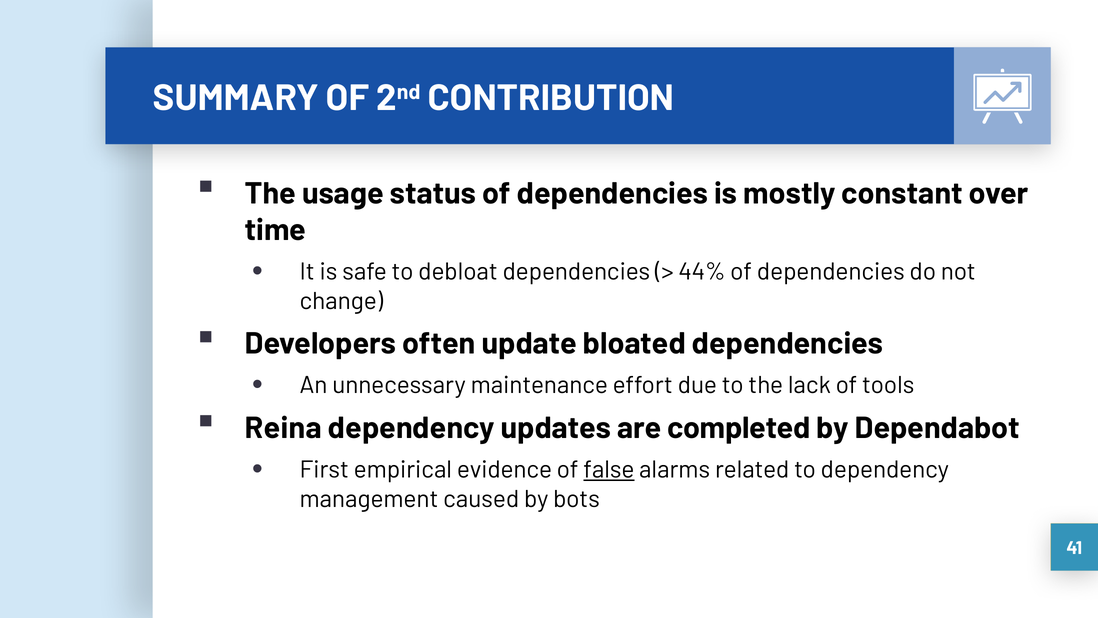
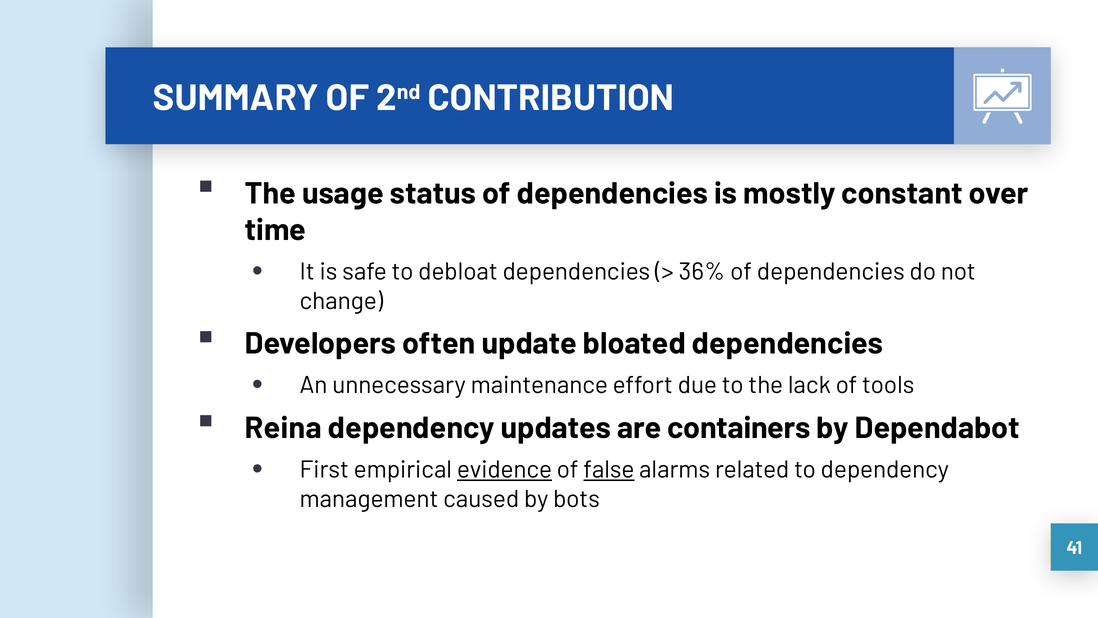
44%: 44% -> 36%
completed: completed -> containers
evidence underline: none -> present
